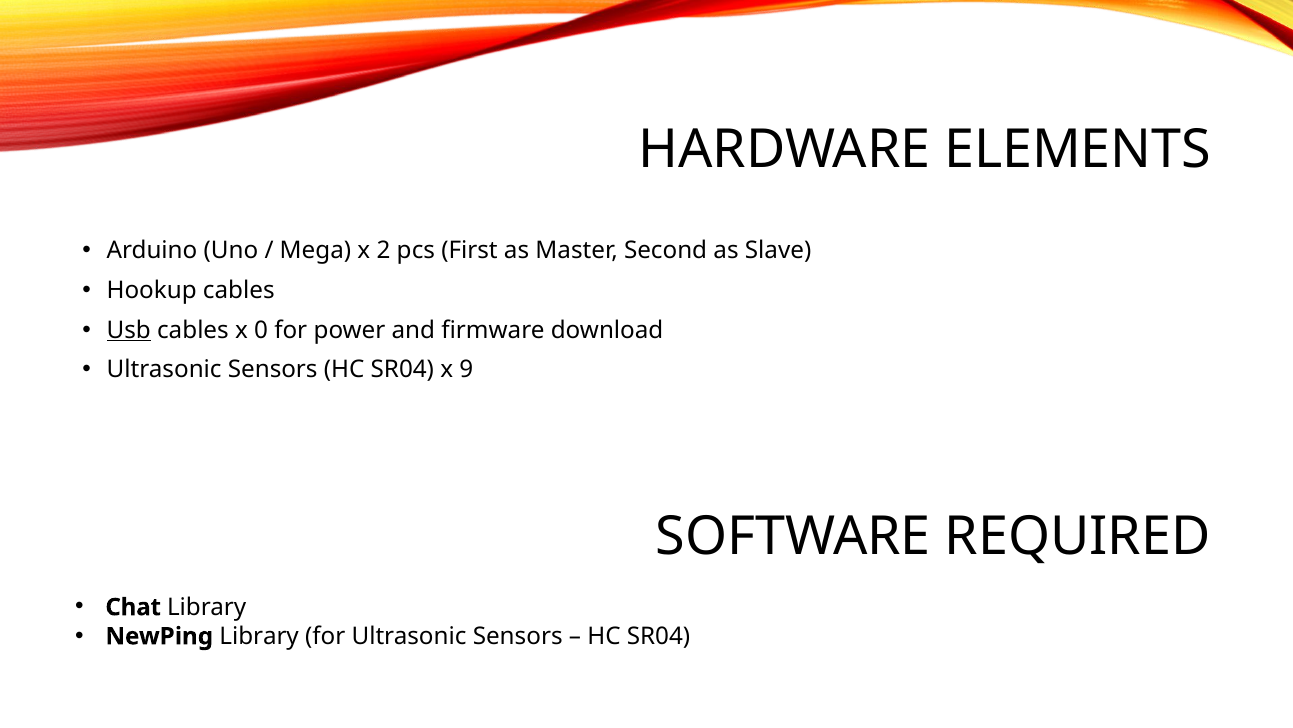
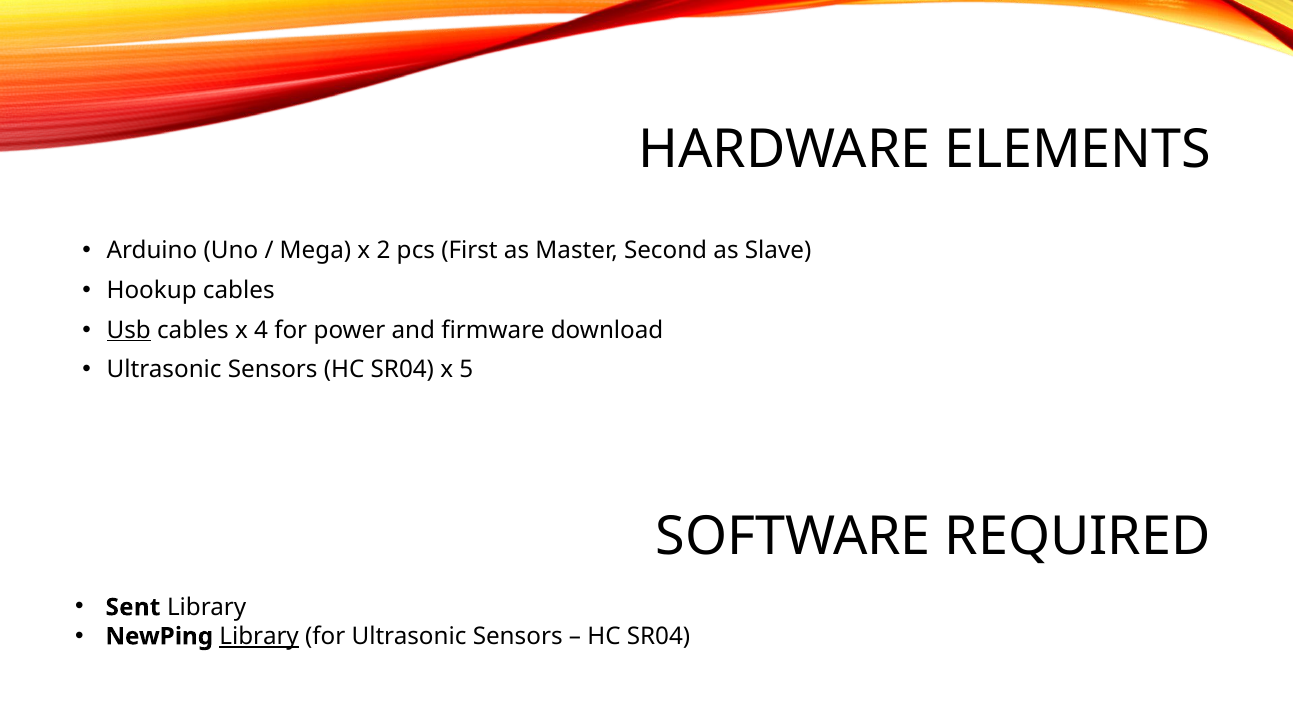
0: 0 -> 4
9: 9 -> 5
Chat: Chat -> Sent
Library at (259, 636) underline: none -> present
